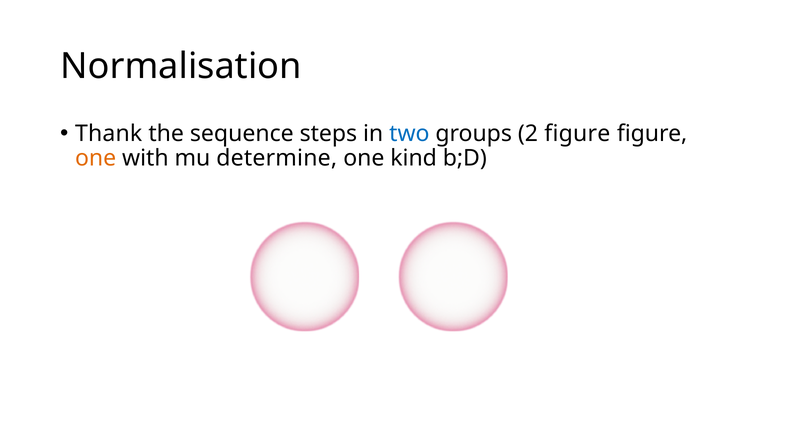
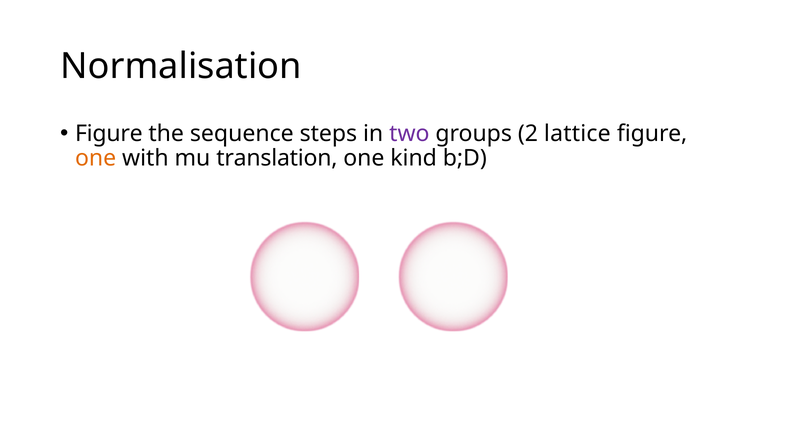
Thank at (109, 134): Thank -> Figure
two colour: blue -> purple
2 figure: figure -> lattice
determine: determine -> translation
